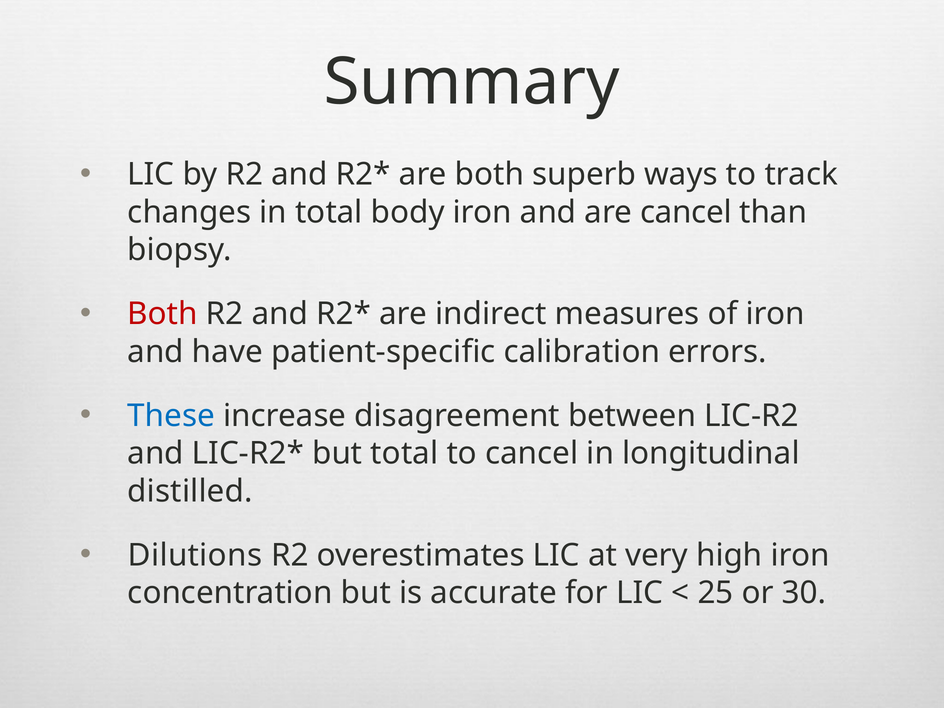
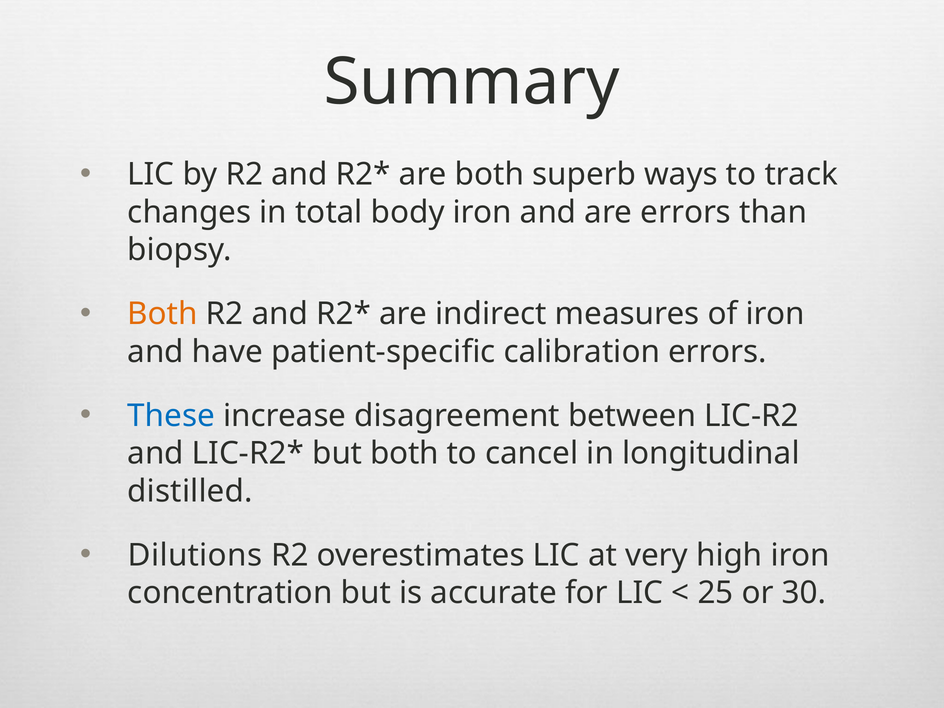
are cancel: cancel -> errors
Both at (163, 314) colour: red -> orange
but total: total -> both
